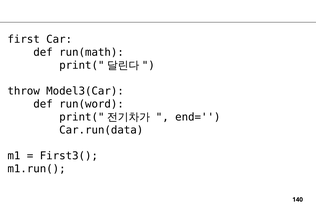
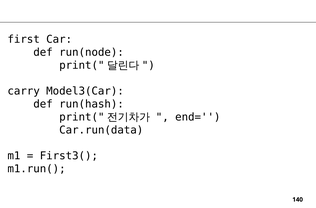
run(math: run(math -> run(node
throw: throw -> carry
run(word: run(word -> run(hash
